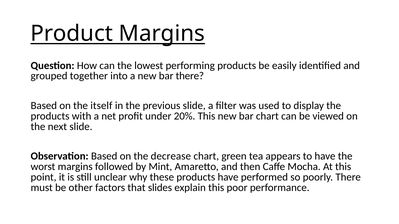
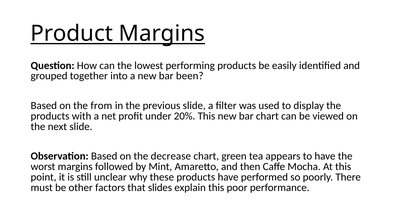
bar there: there -> been
itself: itself -> from
